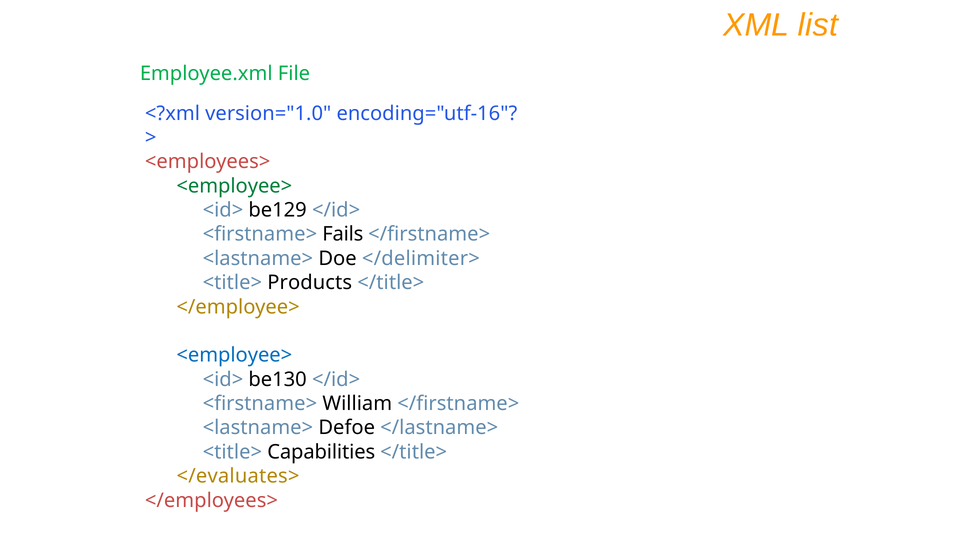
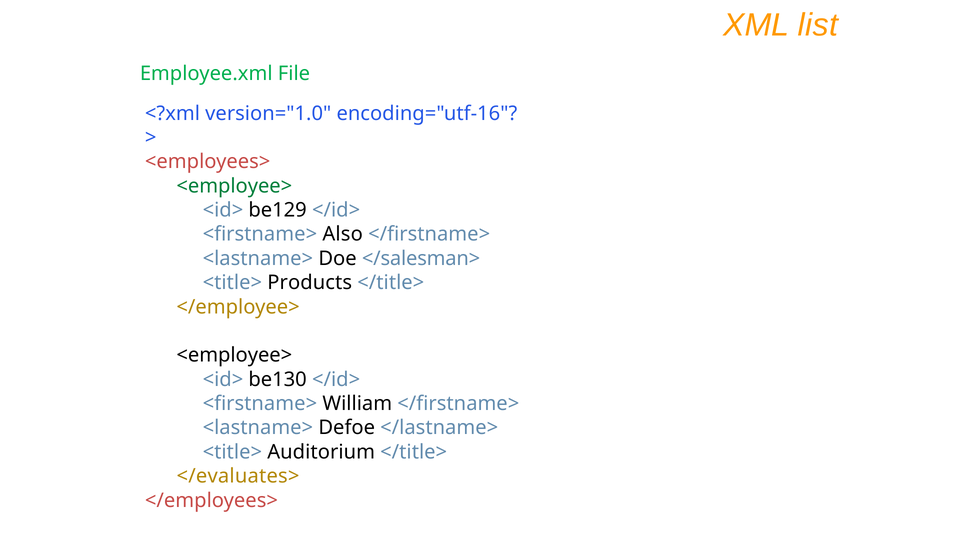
Fails: Fails -> Also
</delimiter>: </delimiter> -> </salesman>
<employee> at (234, 355) colour: blue -> black
Capabilities: Capabilities -> Auditorium
